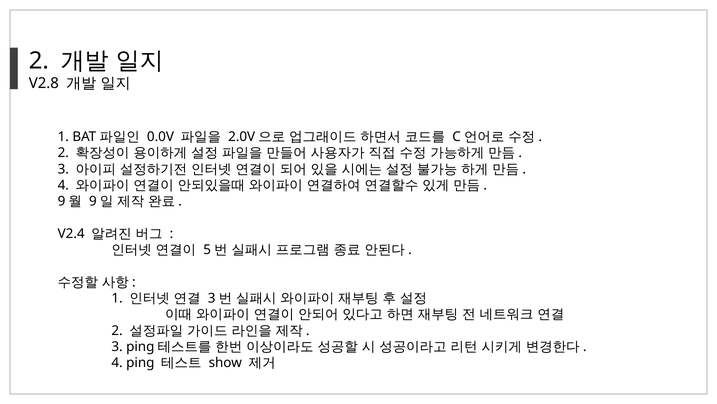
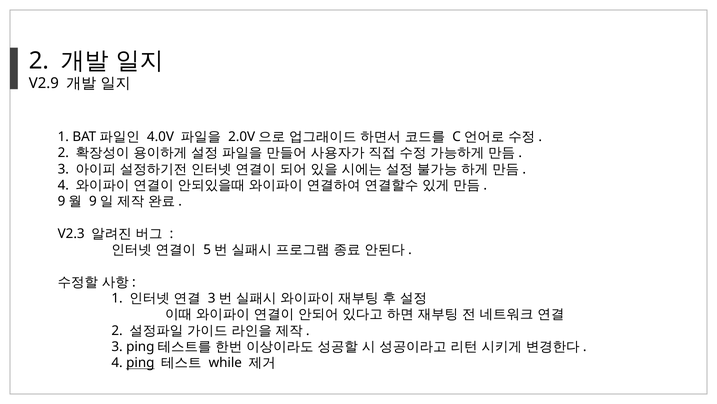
V2.8: V2.8 -> V2.9
0.0V: 0.0V -> 4.0V
V2.4: V2.4 -> V2.3
ping underline: none -> present
show: show -> while
